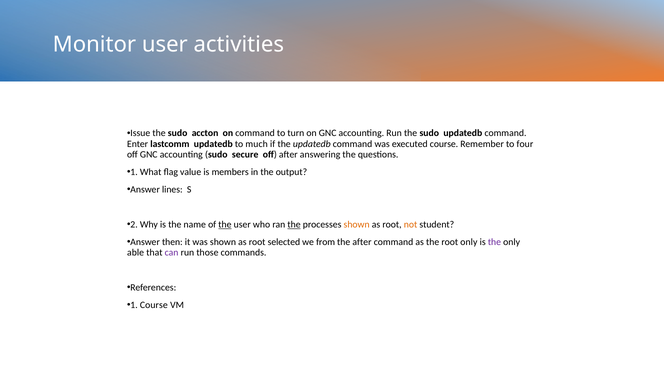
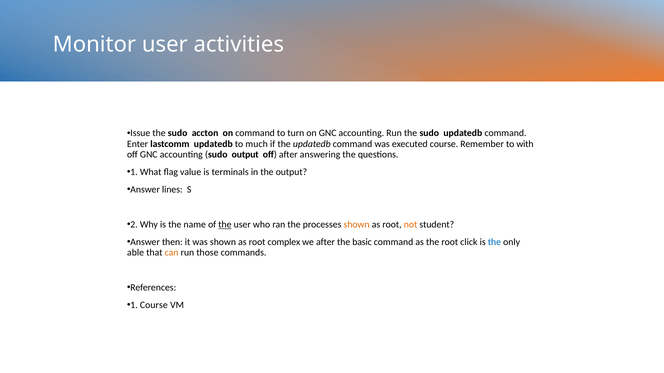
four: four -> with
sudo secure: secure -> output
members: members -> terminals
the at (294, 225) underline: present -> none
selected: selected -> complex
we from: from -> after
the after: after -> basic
root only: only -> click
the at (494, 242) colour: purple -> blue
can colour: purple -> orange
